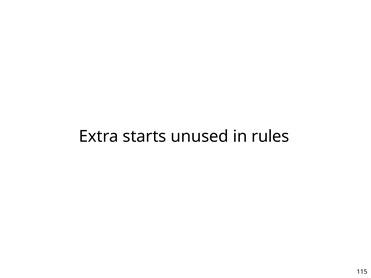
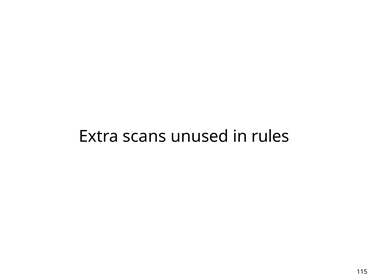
starts: starts -> scans
